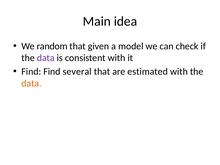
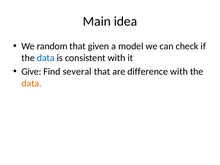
data at (46, 58) colour: purple -> blue
Find at (31, 72): Find -> Give
estimated: estimated -> difference
